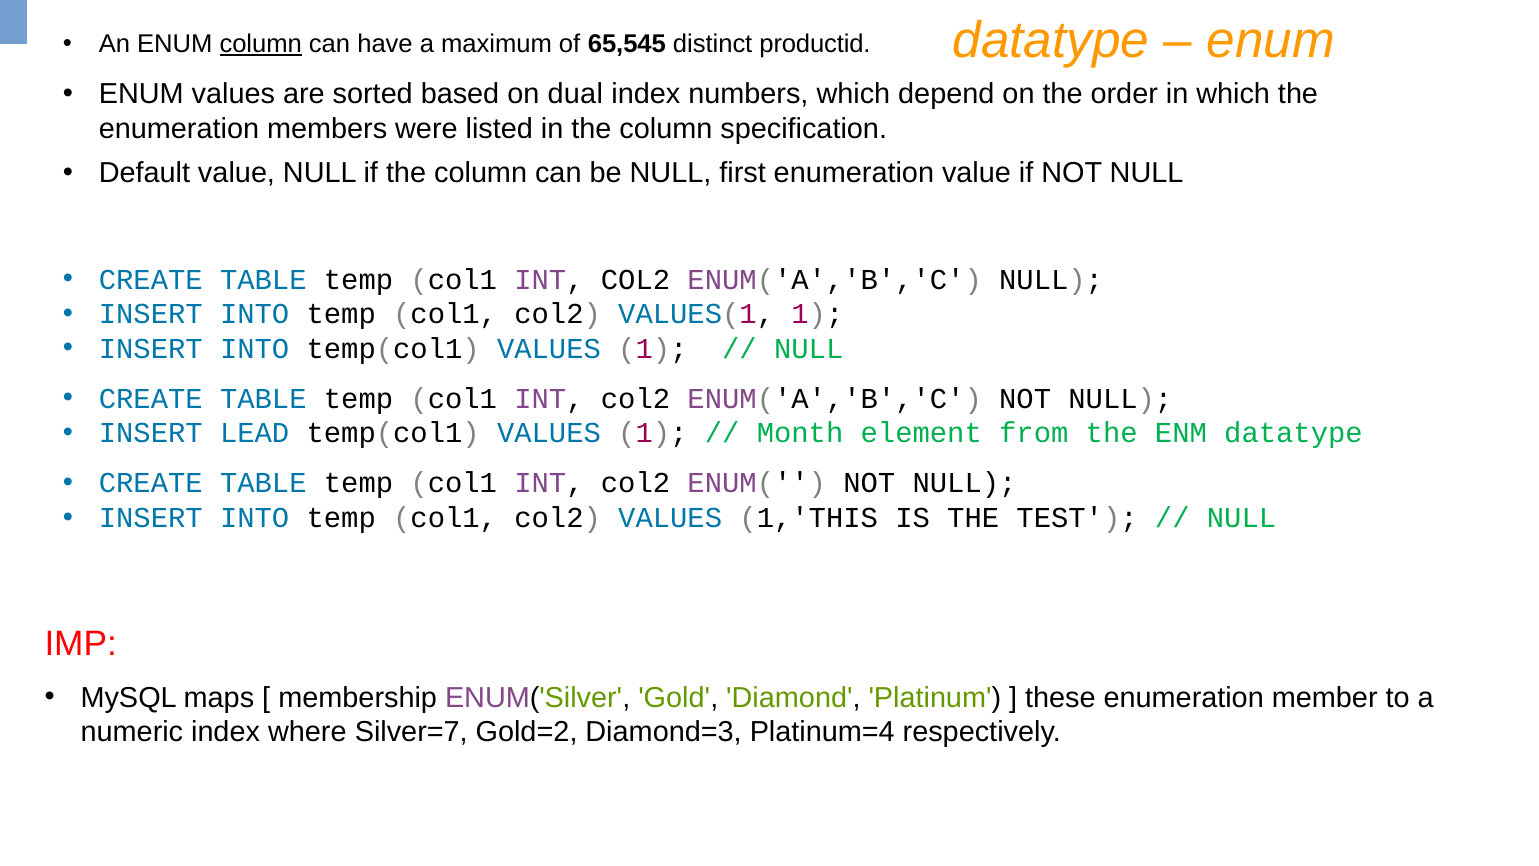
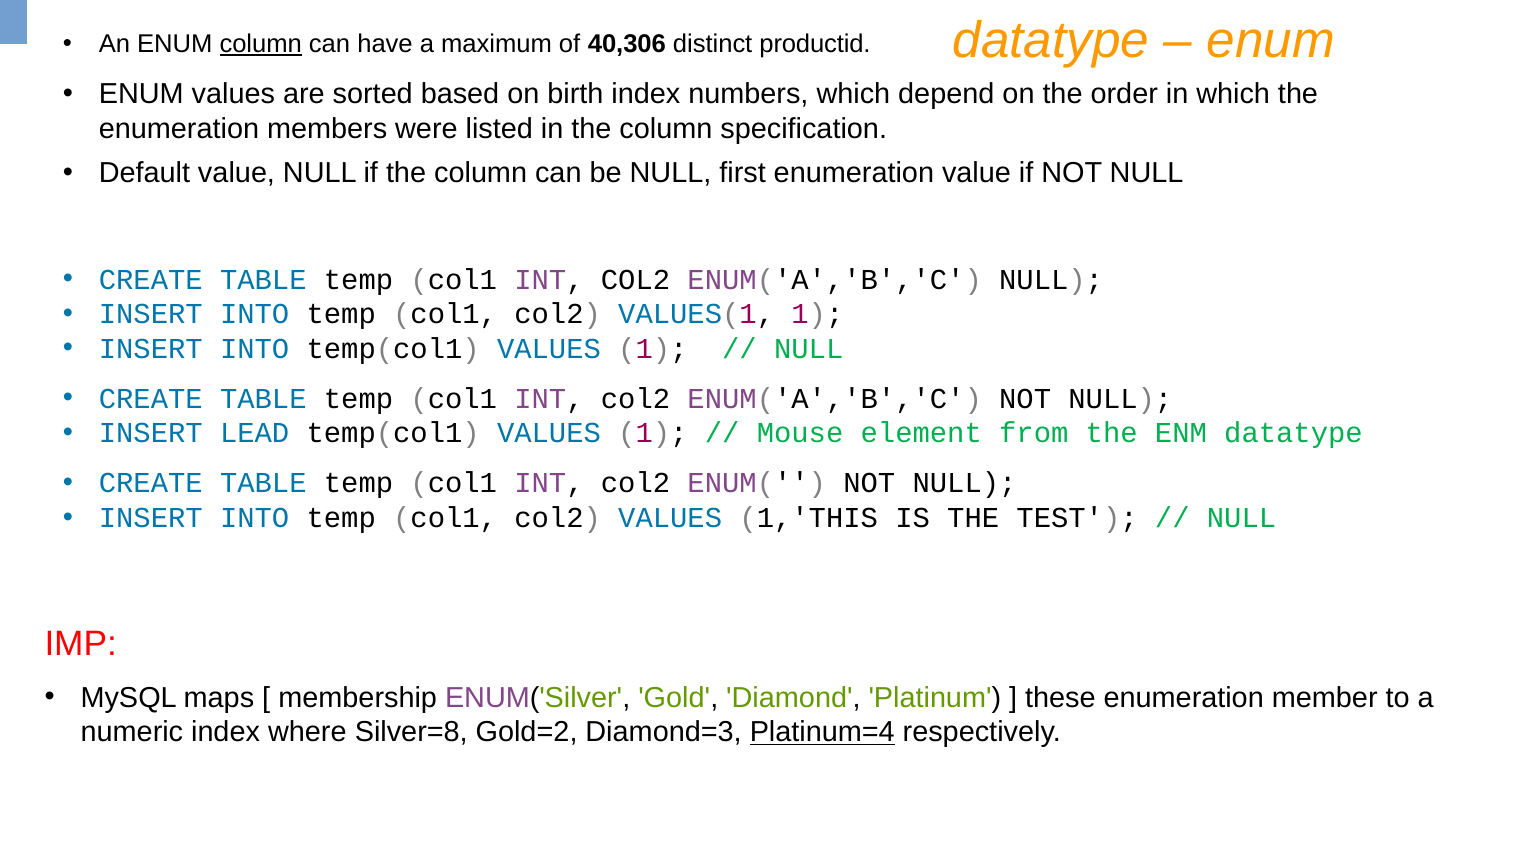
65,545: 65,545 -> 40,306
dual: dual -> birth
Month: Month -> Mouse
Silver=7: Silver=7 -> Silver=8
Platinum=4 underline: none -> present
